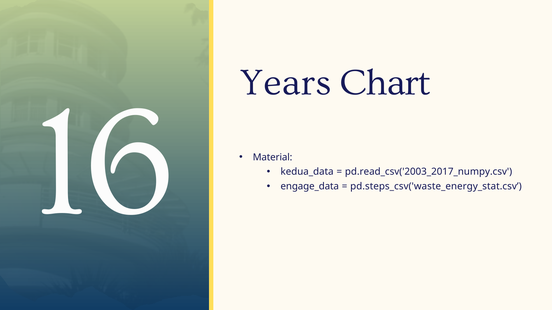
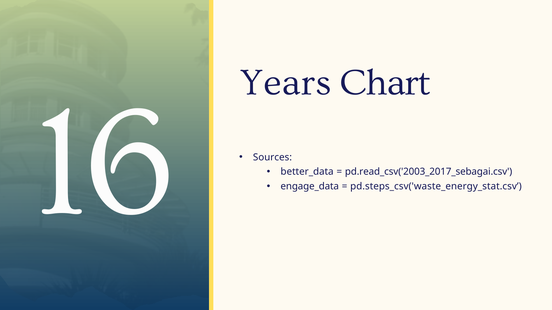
Material: Material -> Sources
kedua_data: kedua_data -> better_data
pd.read_csv('2003_2017_numpy.csv: pd.read_csv('2003_2017_numpy.csv -> pd.read_csv('2003_2017_sebagai.csv
